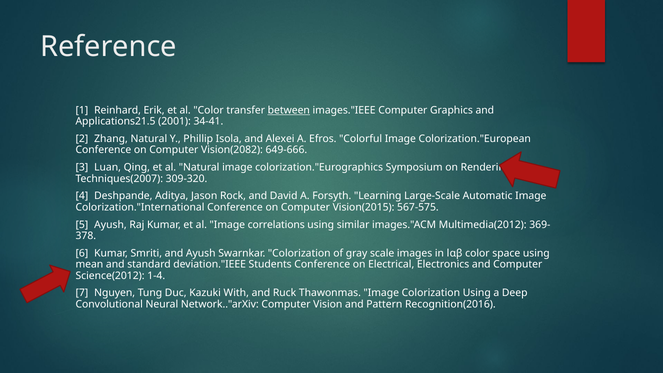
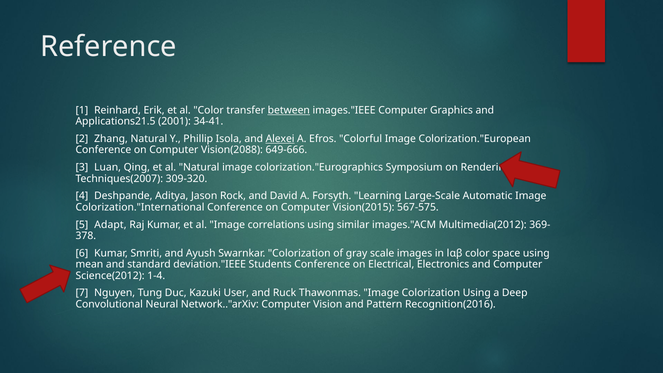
Alexei underline: none -> present
Vision(2082: Vision(2082 -> Vision(2088
5 Ayush: Ayush -> Adapt
With: With -> User
